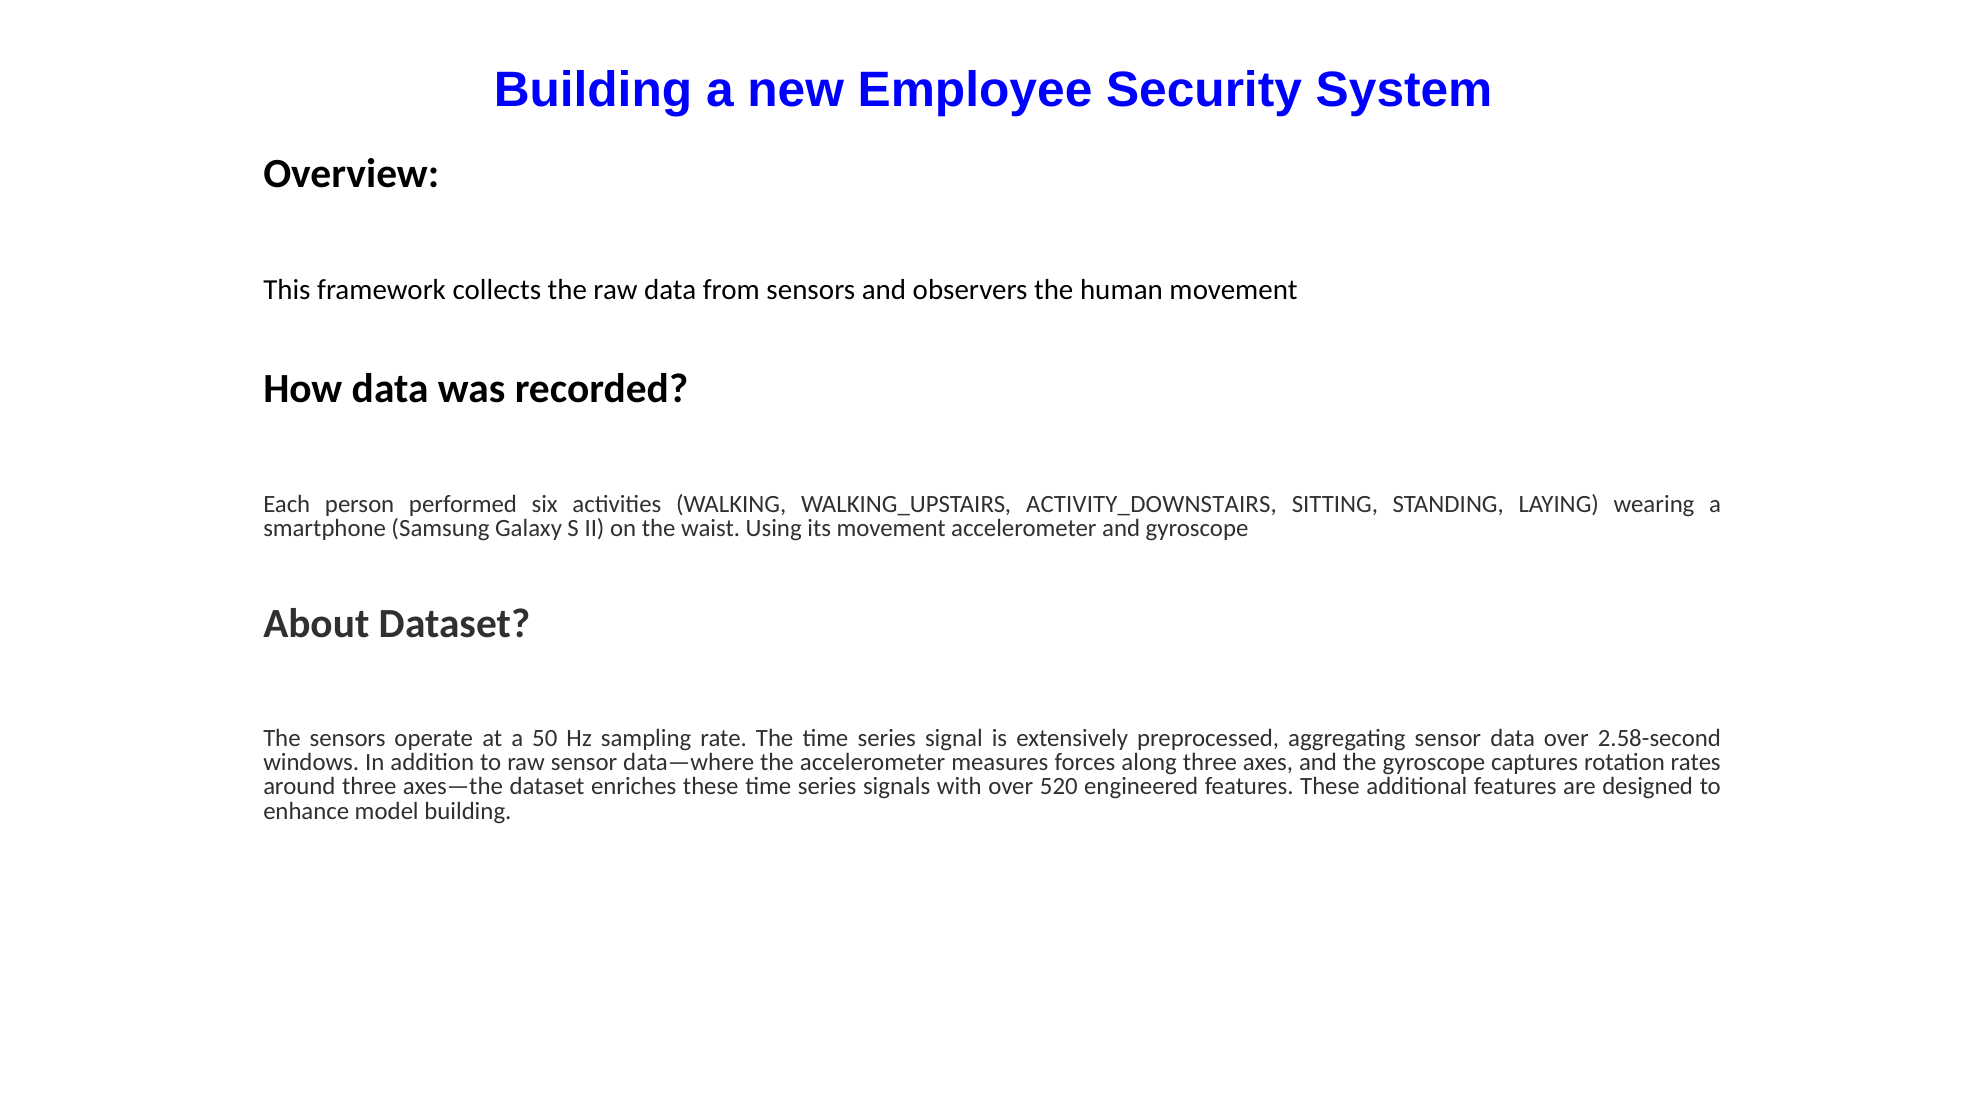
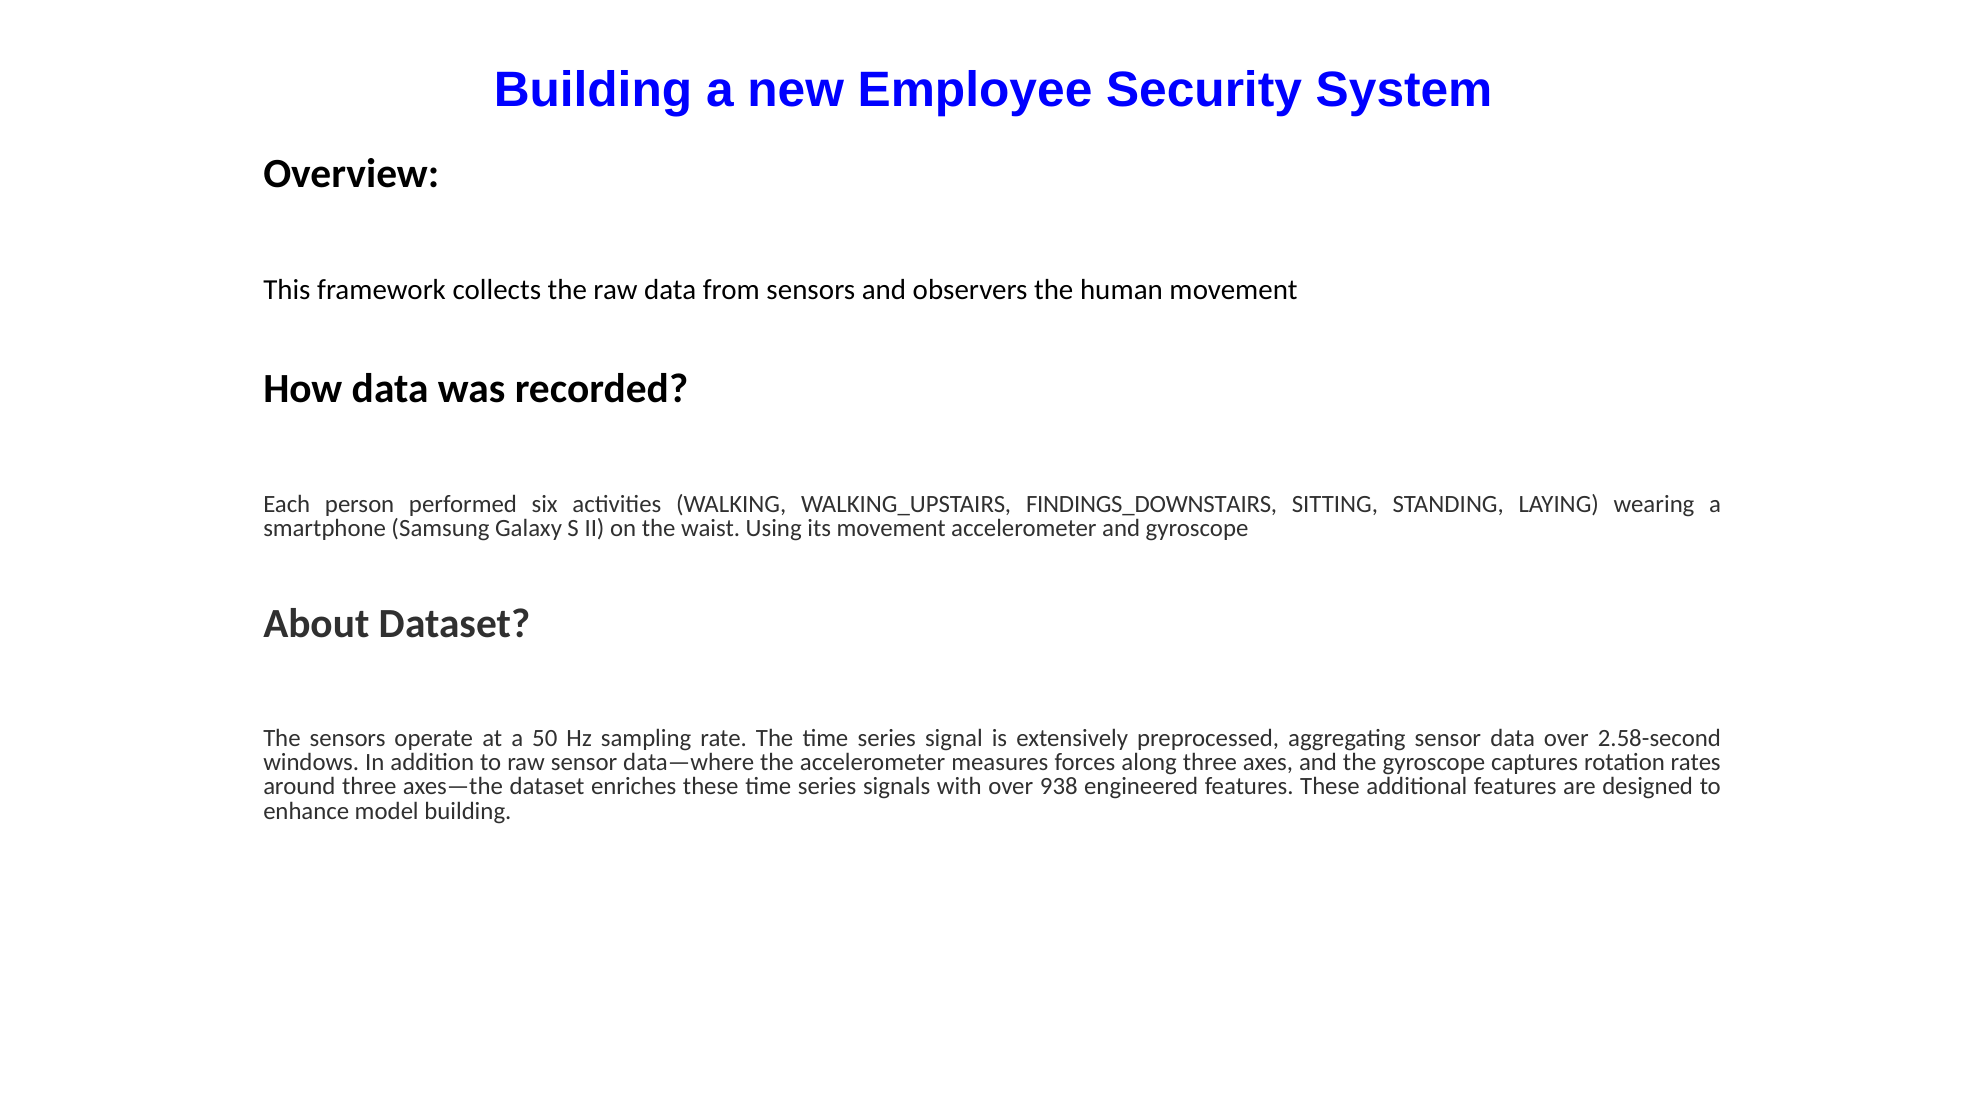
ACTIVITY_DOWNSTAIRS: ACTIVITY_DOWNSTAIRS -> FINDINGS_DOWNSTAIRS
520: 520 -> 938
